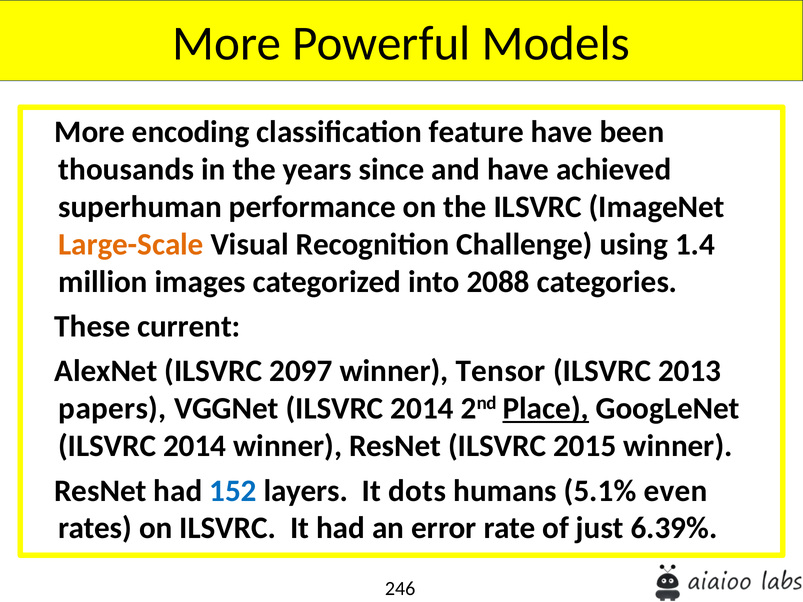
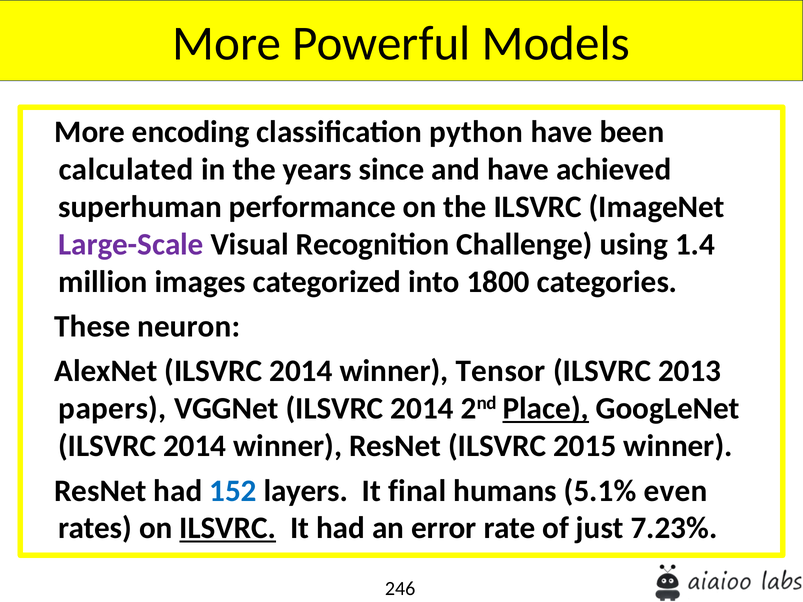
feature: feature -> python
thousands: thousands -> calculated
Large-Scale colour: orange -> purple
2088: 2088 -> 1800
current: current -> neuron
AlexNet ILSVRC 2097: 2097 -> 2014
dots: dots -> final
ILSVRC at (228, 528) underline: none -> present
6.39%: 6.39% -> 7.23%
